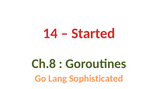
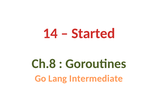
Sophisticated: Sophisticated -> Intermediate
